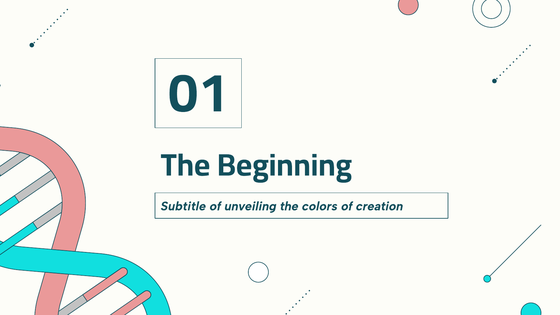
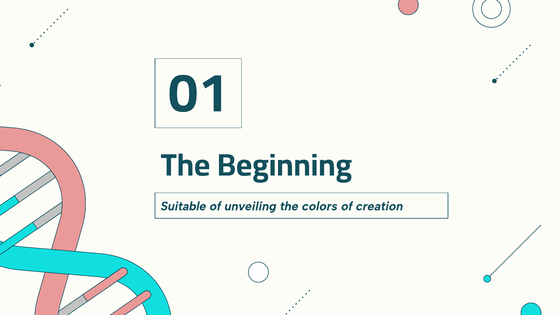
Subtitle: Subtitle -> Suitable
